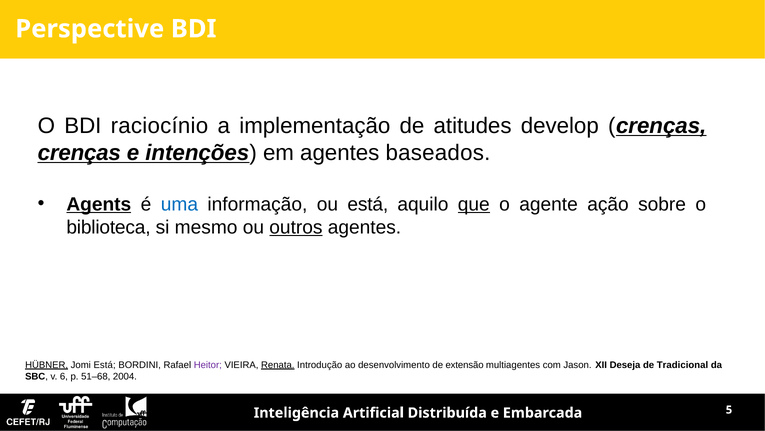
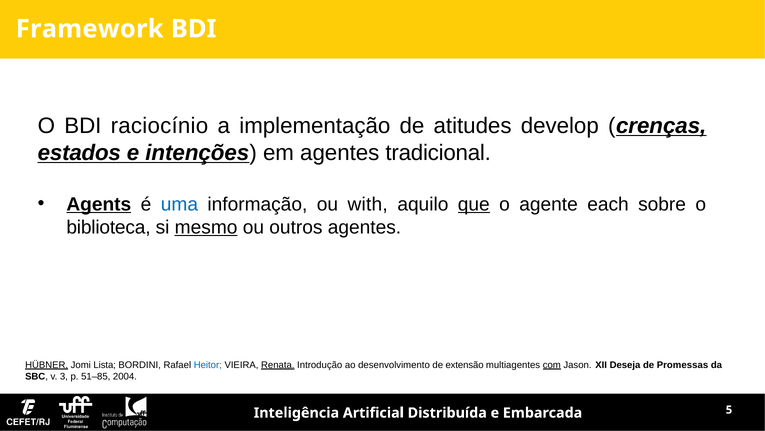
Perspective: Perspective -> Framework
crenças at (79, 152): crenças -> estados
baseados: baseados -> tradicional
ou está: está -> with
ação: ação -> each
mesmo underline: none -> present
outros underline: present -> none
Jomi Está: Está -> Lista
Heitor colour: purple -> blue
com underline: none -> present
Tradicional: Tradicional -> Promessas
6: 6 -> 3
51–68: 51–68 -> 51–85
